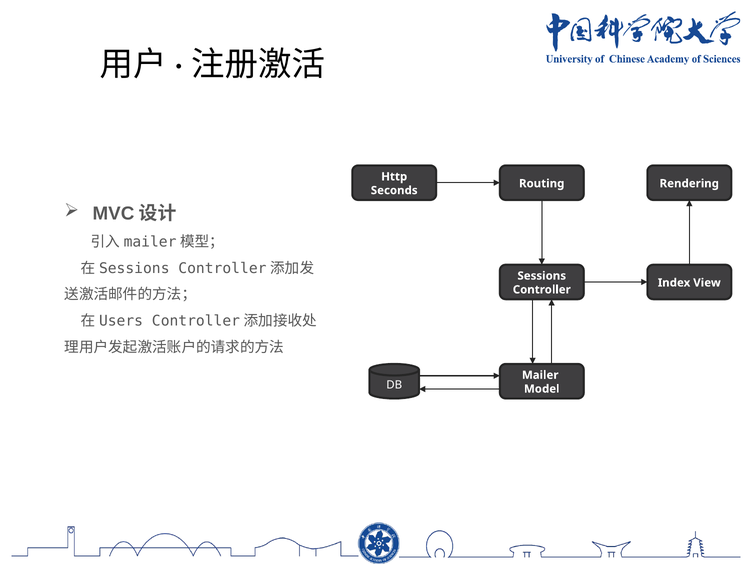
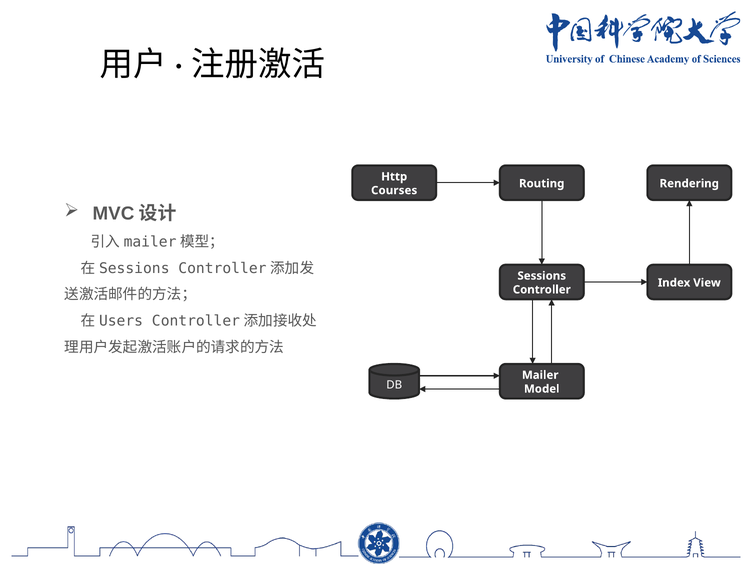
Seconds: Seconds -> Courses
